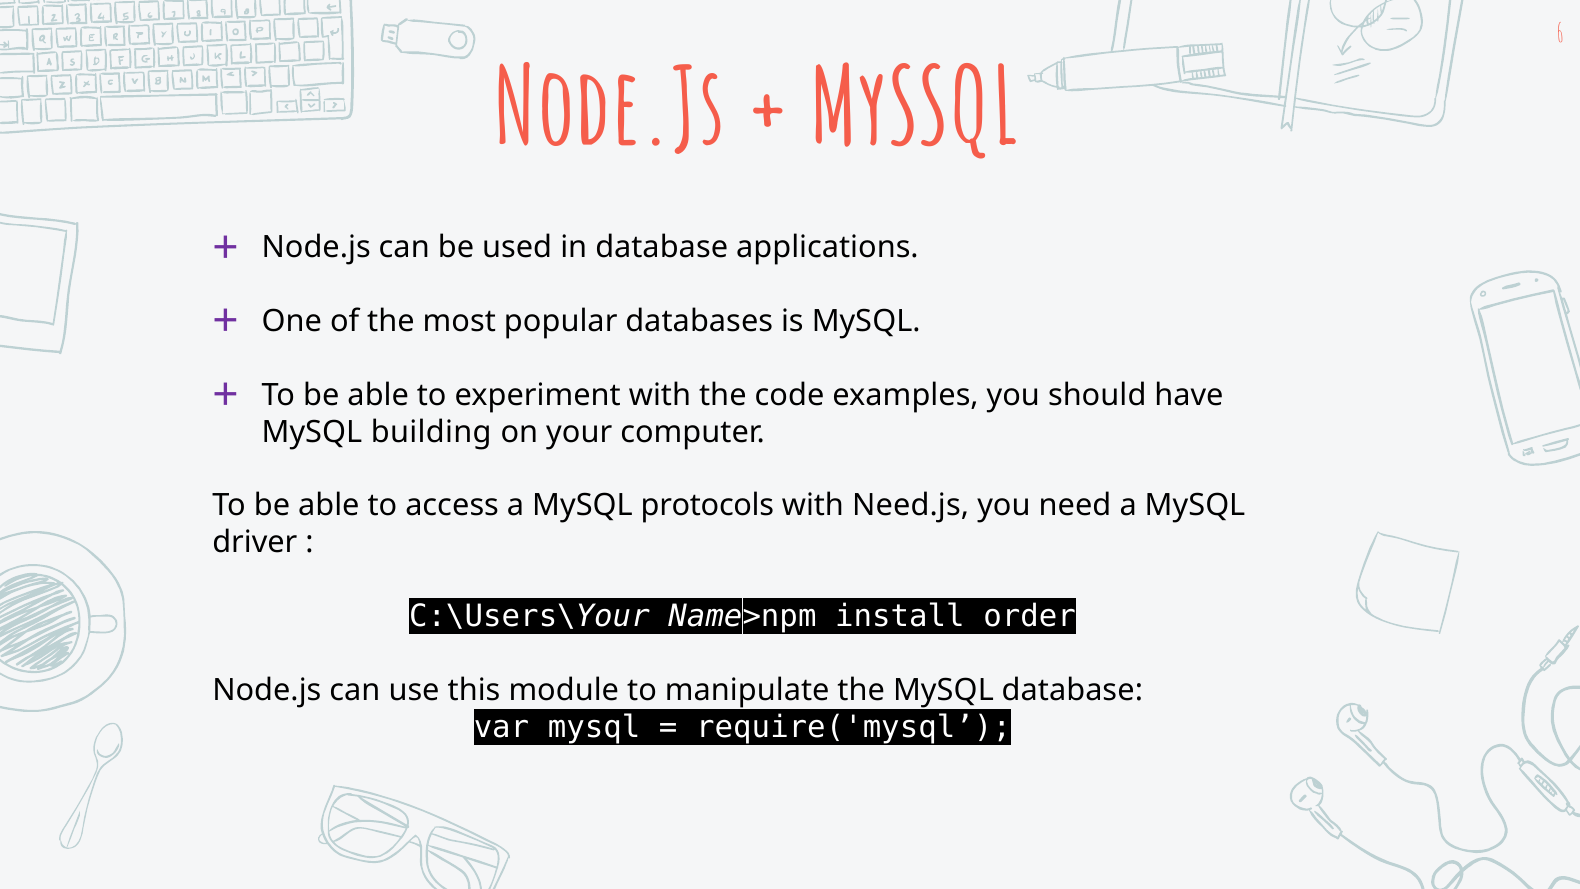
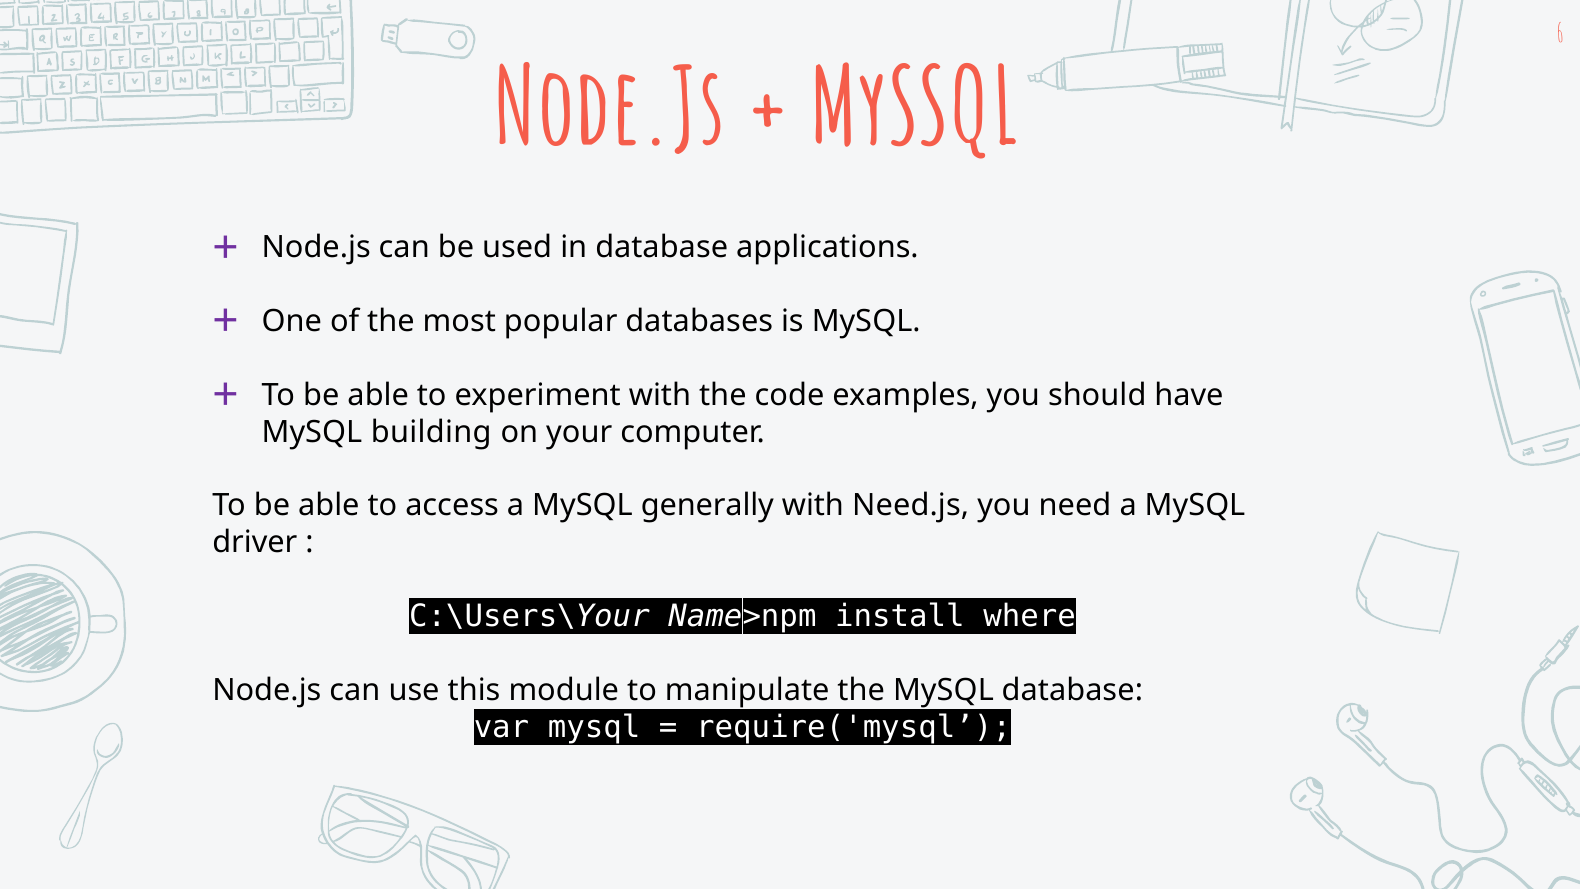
protocols: protocols -> generally
order: order -> where
